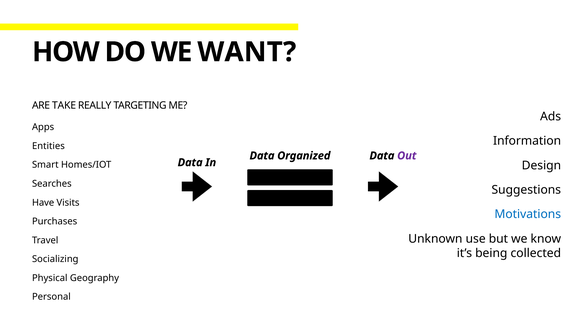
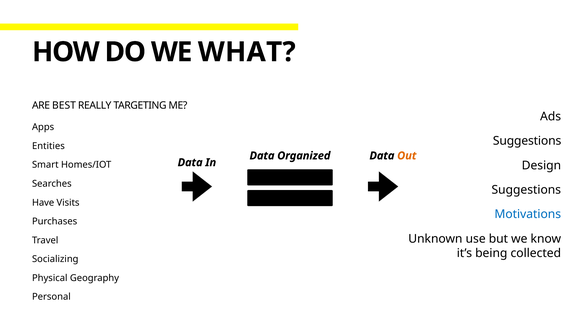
WANT: WANT -> WHAT
TAKE: TAKE -> BEST
Information at (527, 141): Information -> Suggestions
Out colour: purple -> orange
